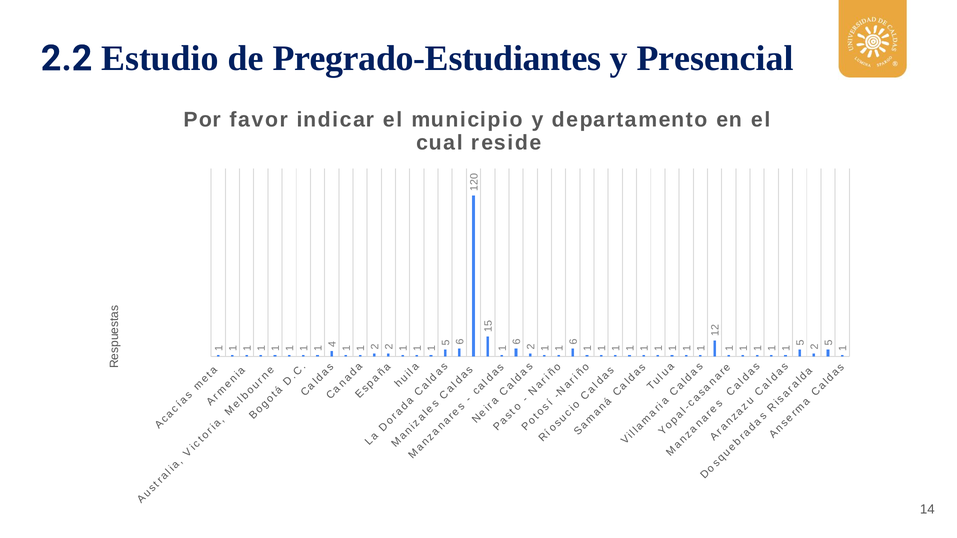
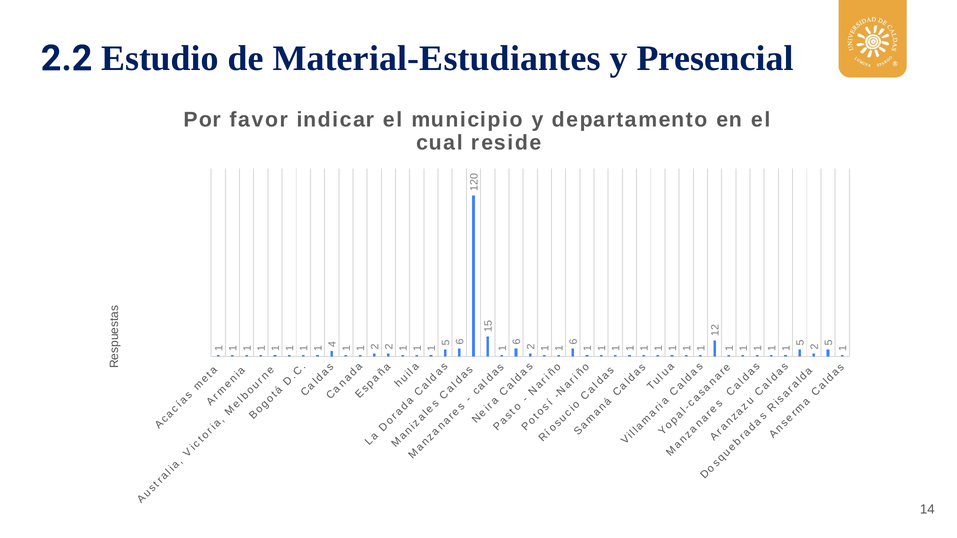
Pregrado-Estudiantes: Pregrado-Estudiantes -> Material-Estudiantes
